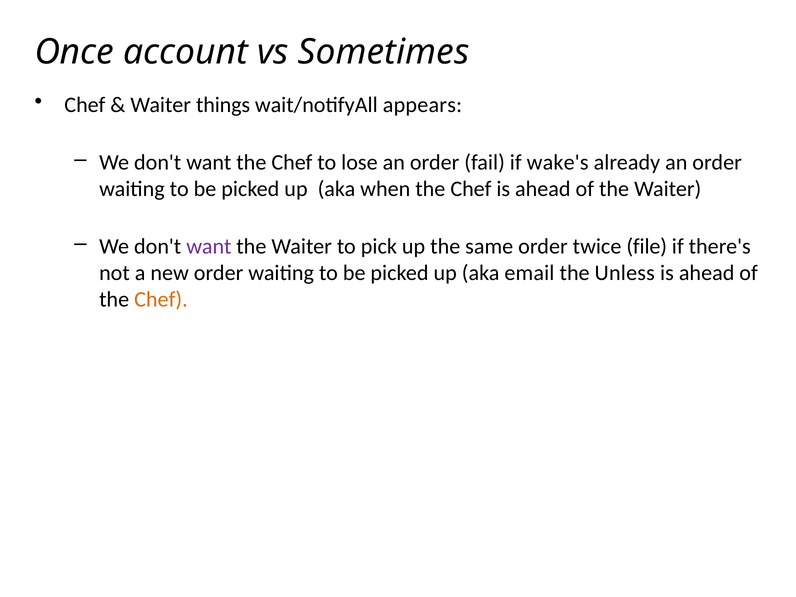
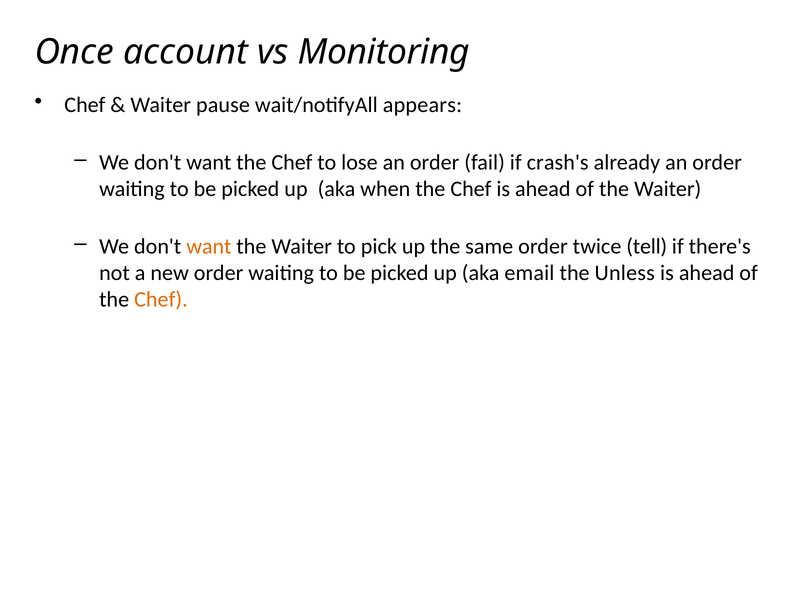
Sometimes: Sometimes -> Monitoring
things: things -> pause
wake's: wake's -> crash's
want at (209, 247) colour: purple -> orange
file: file -> tell
